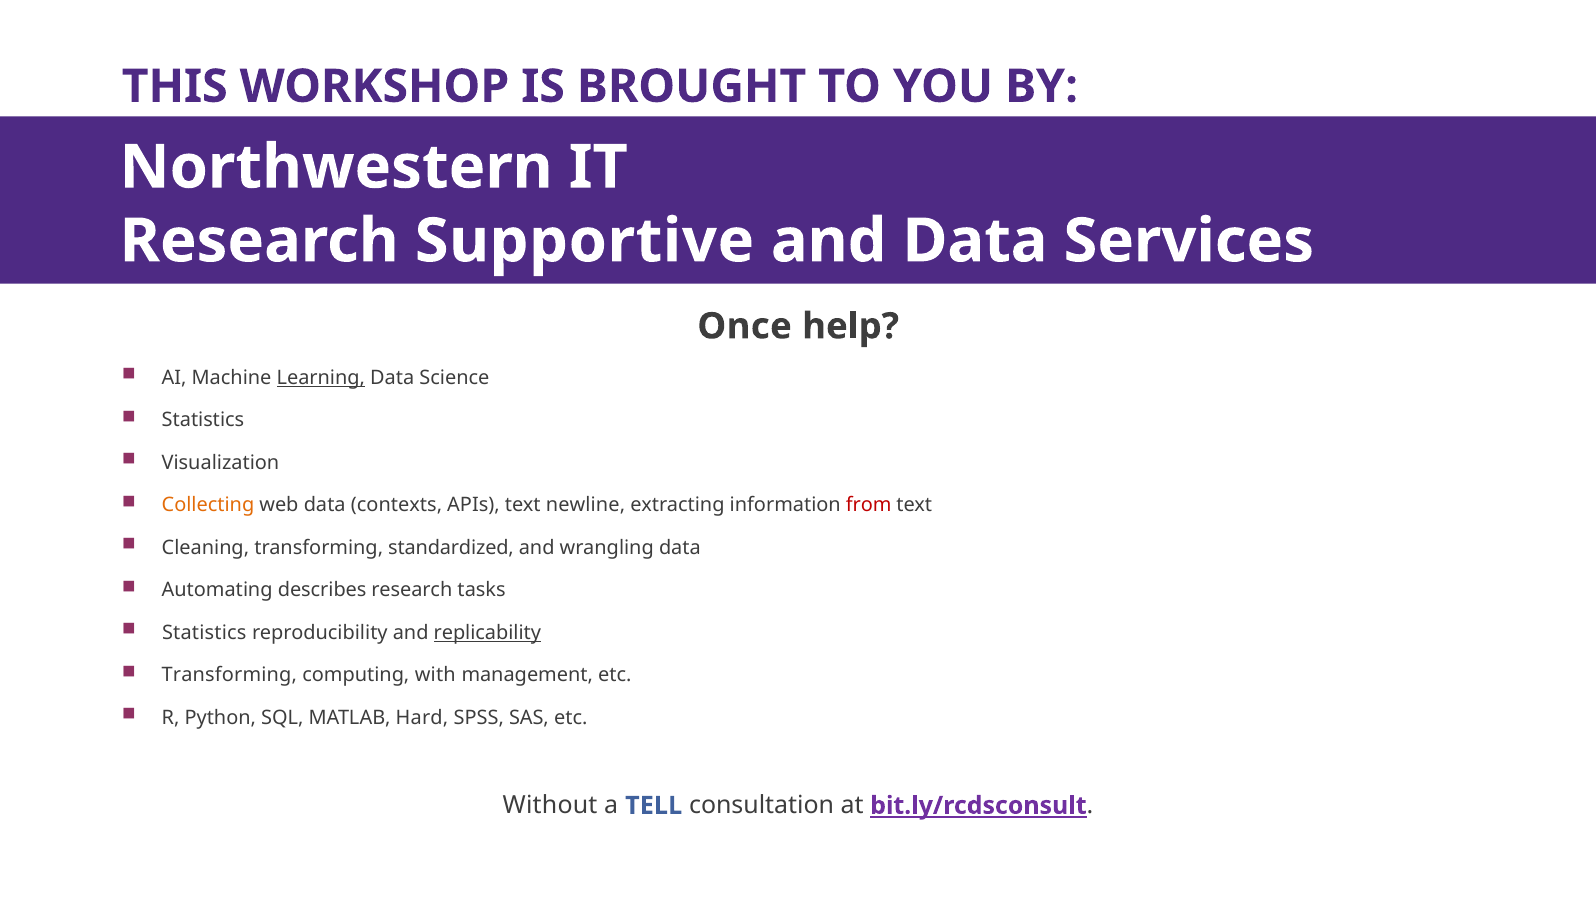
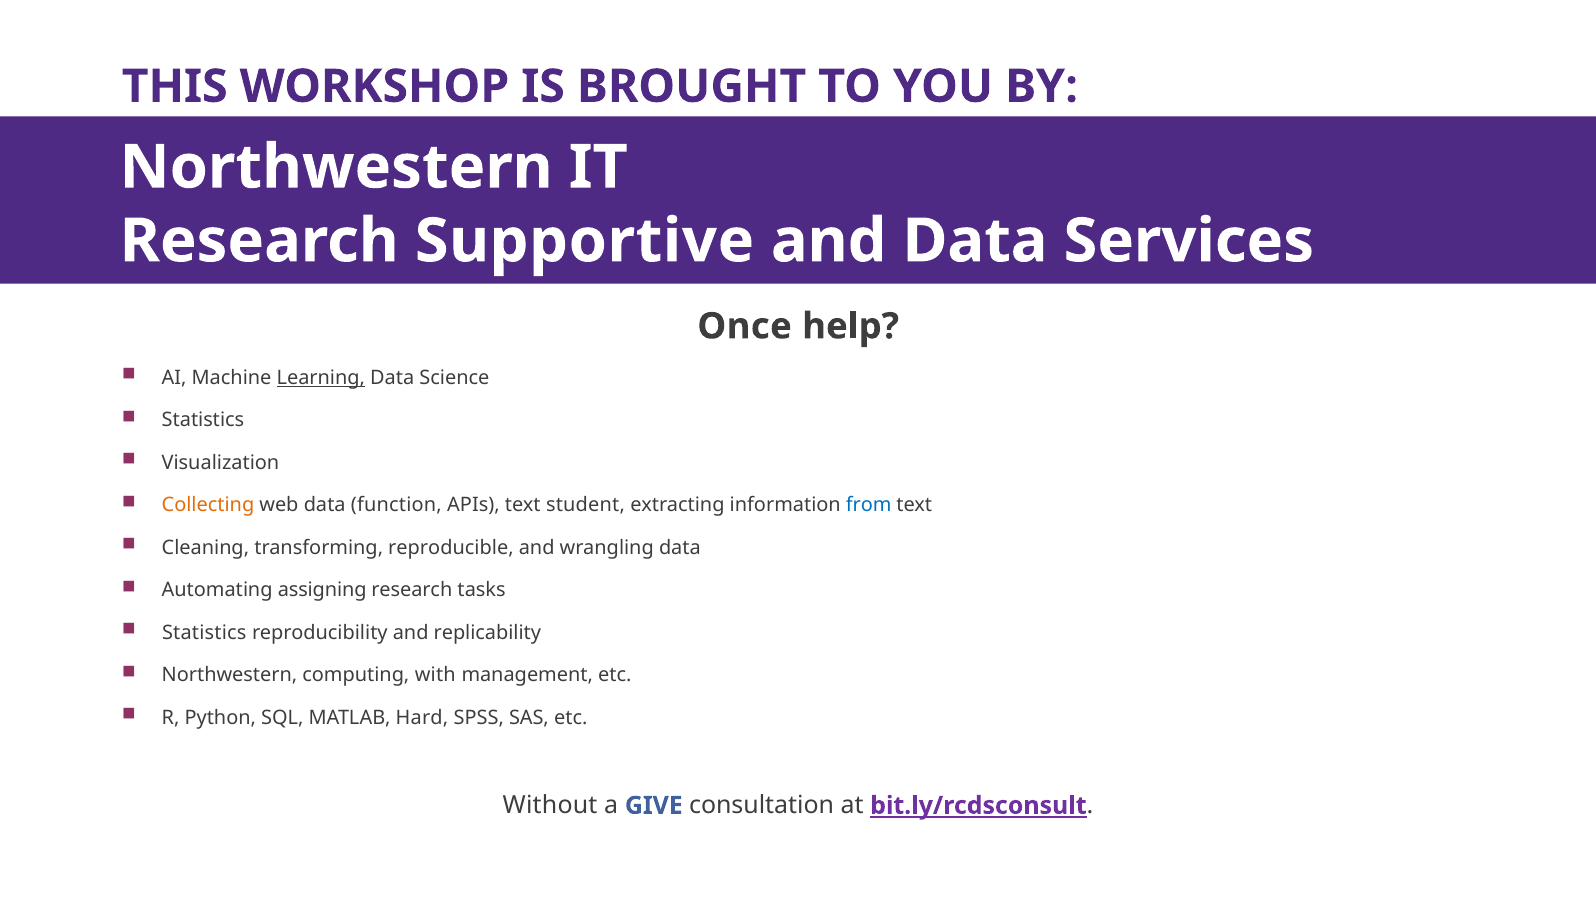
contexts: contexts -> function
newline: newline -> student
from colour: red -> blue
standardized: standardized -> reproducible
describes: describes -> assigning
replicability underline: present -> none
Transforming at (229, 676): Transforming -> Northwestern
TELL: TELL -> GIVE
